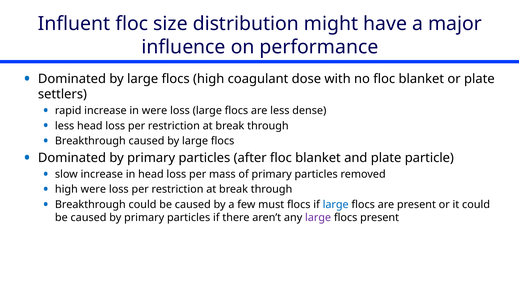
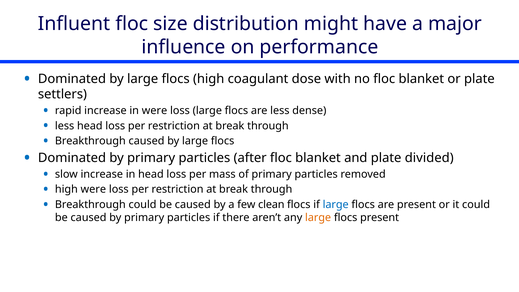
particle: particle -> divided
must: must -> clean
large at (318, 217) colour: purple -> orange
